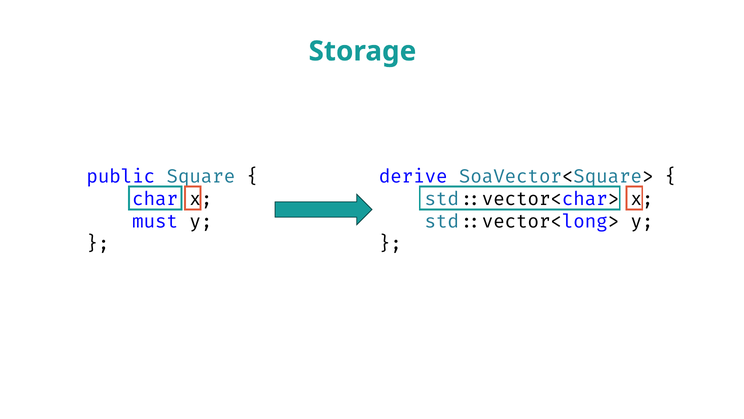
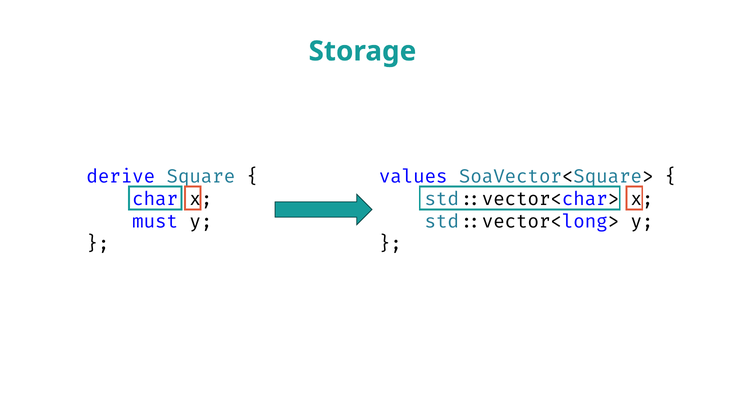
public: public -> derive
derive: derive -> values
